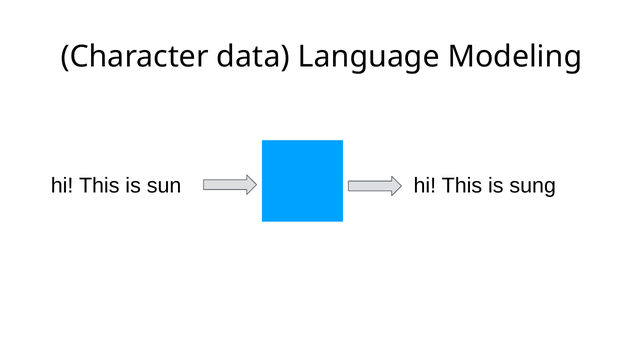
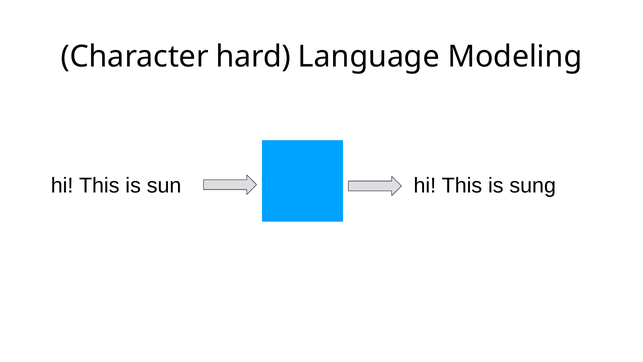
data: data -> hard
